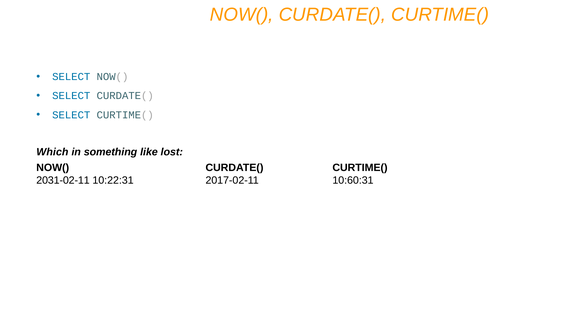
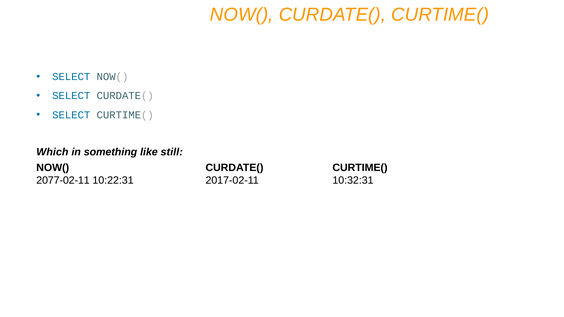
lost: lost -> still
2031-02-11: 2031-02-11 -> 2077-02-11
10:60:31: 10:60:31 -> 10:32:31
